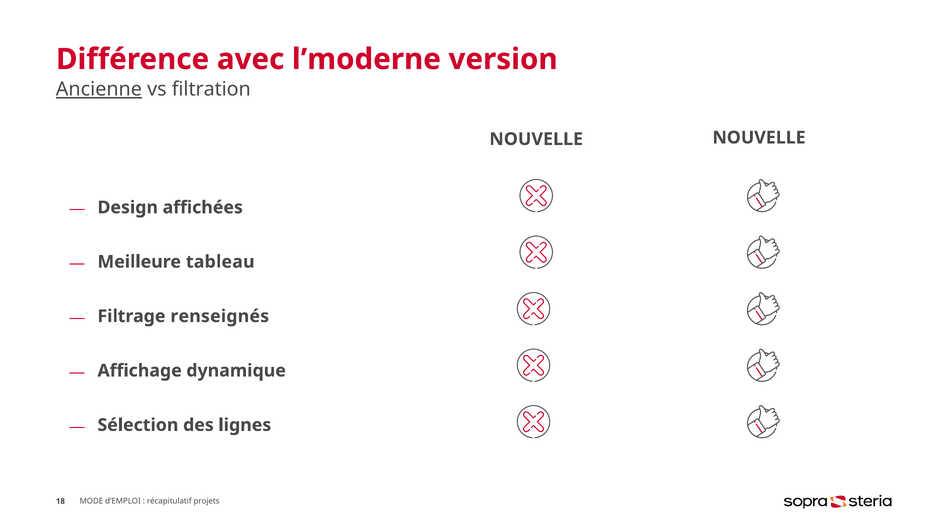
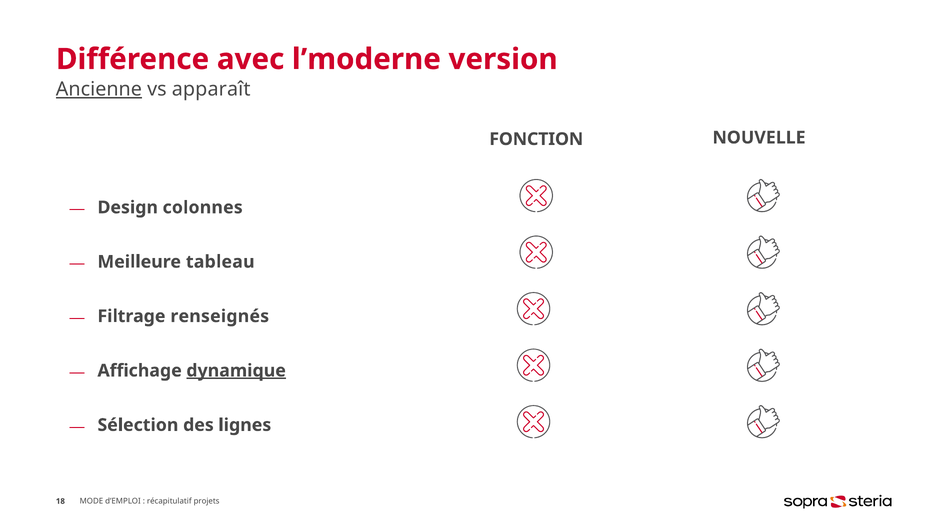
filtration: filtration -> apparaît
NOUVELLE at (536, 139): NOUVELLE -> FONCTION
affichées: affichées -> colonnes
dynamique underline: none -> present
